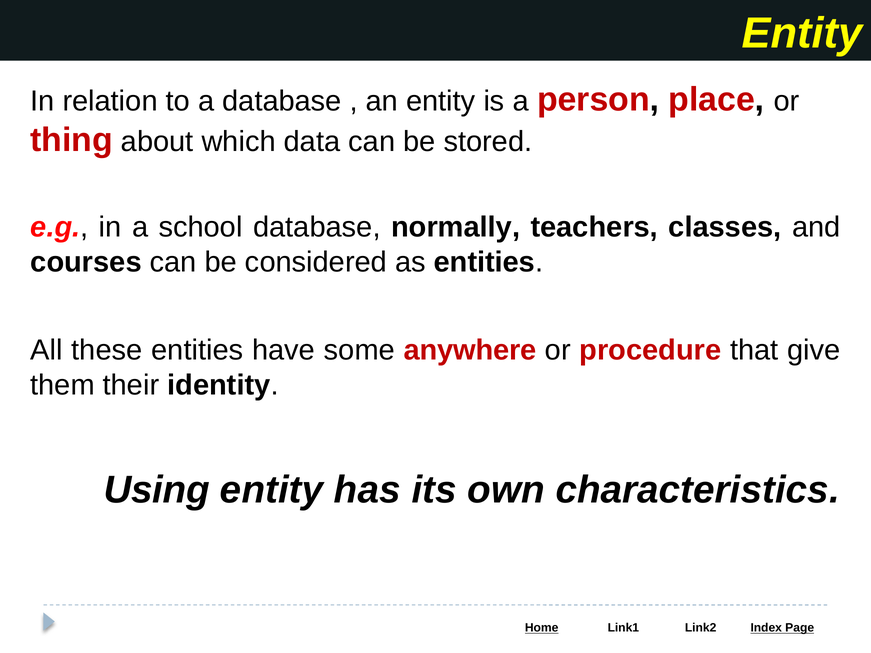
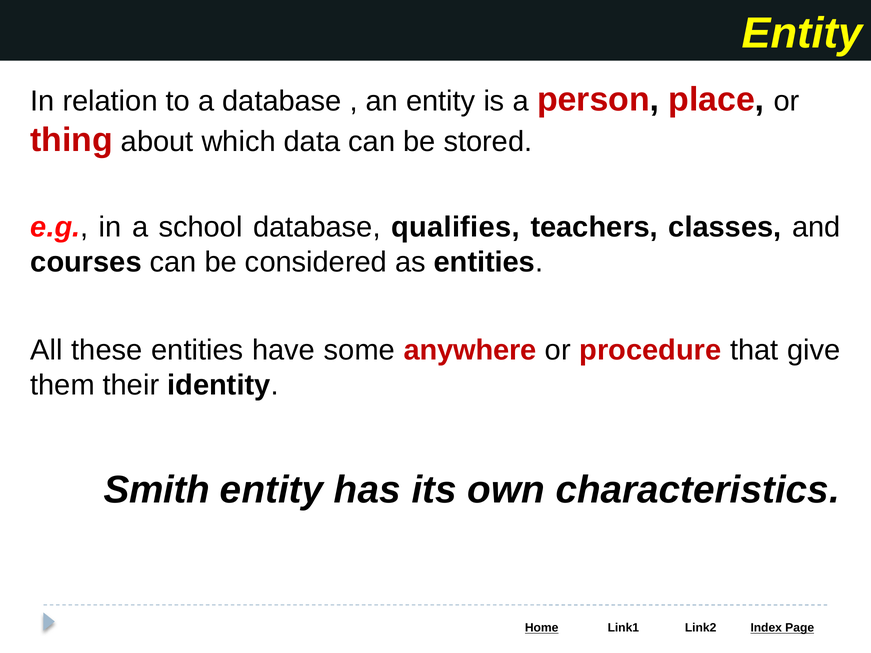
normally: normally -> qualifies
Using: Using -> Smith
